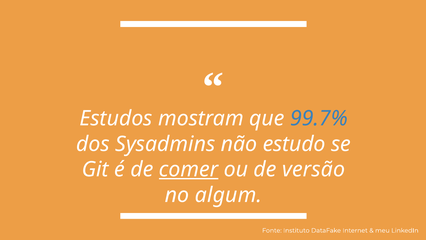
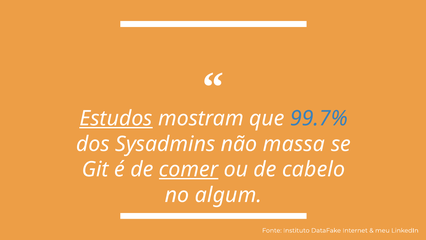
Estudos underline: none -> present
estudo: estudo -> massa
versão: versão -> cabelo
